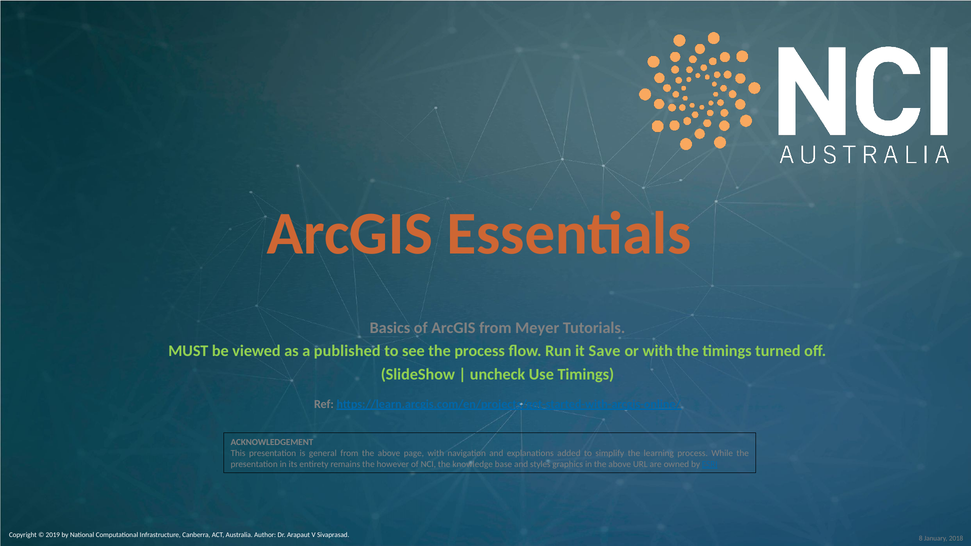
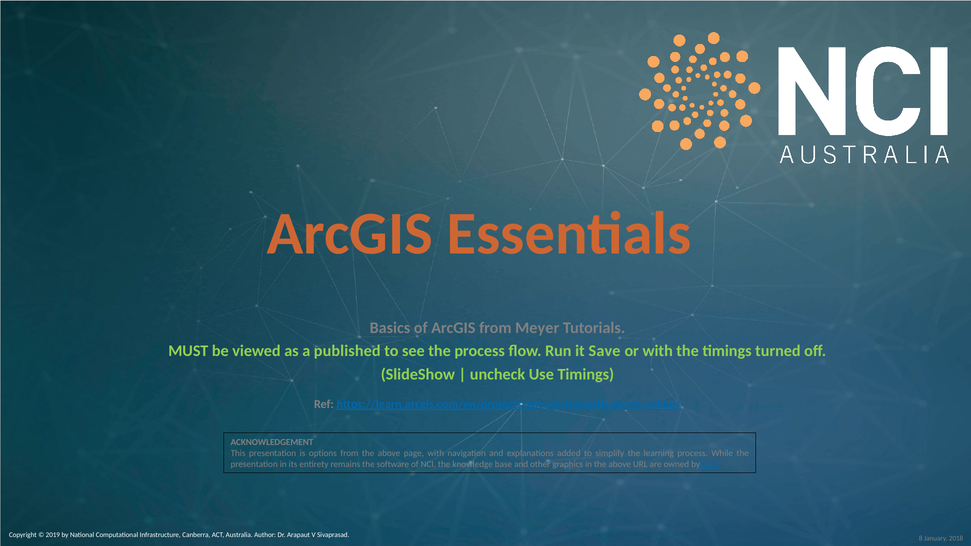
general: general -> options
however: however -> software
styles: styles -> other
